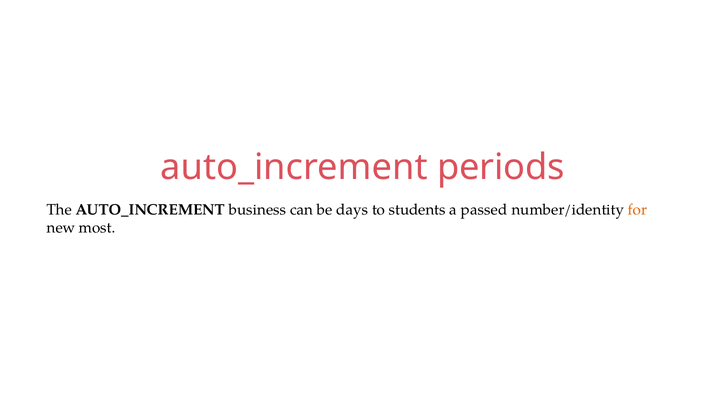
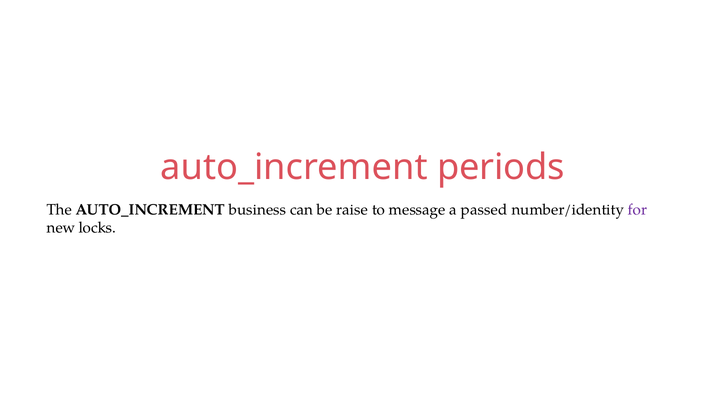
days: days -> raise
students: students -> message
for colour: orange -> purple
most: most -> locks
